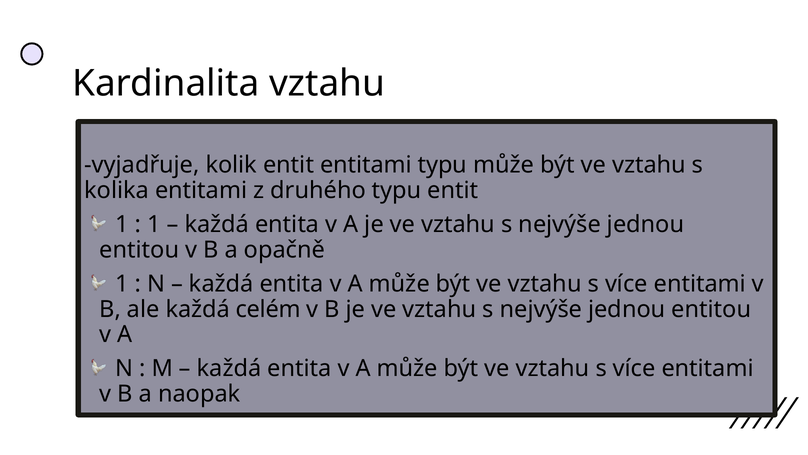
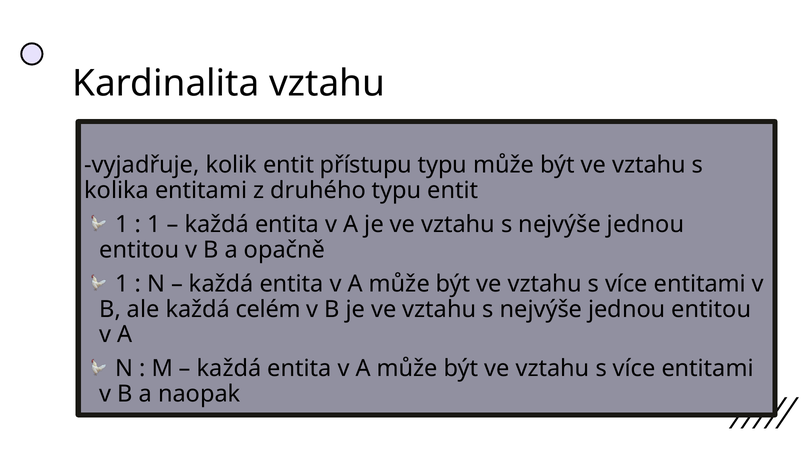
entit entitami: entitami -> přístupu
